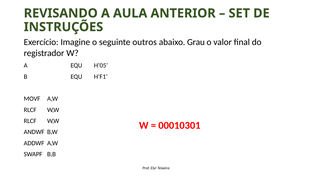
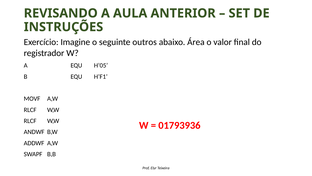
Grau: Grau -> Área
00010301: 00010301 -> 01793936
